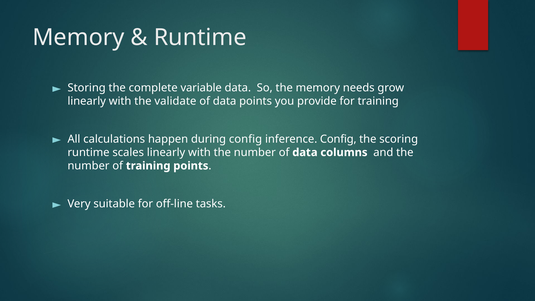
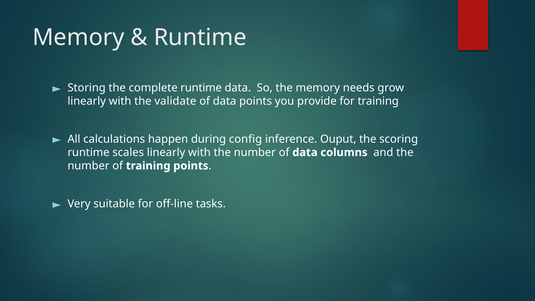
complete variable: variable -> runtime
inference Config: Config -> Ouput
